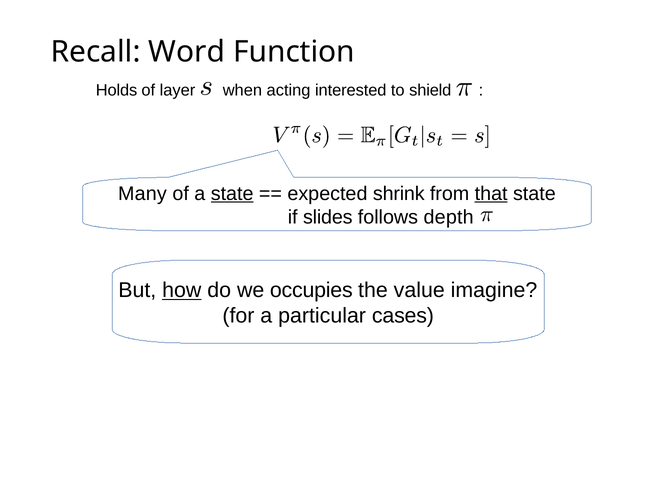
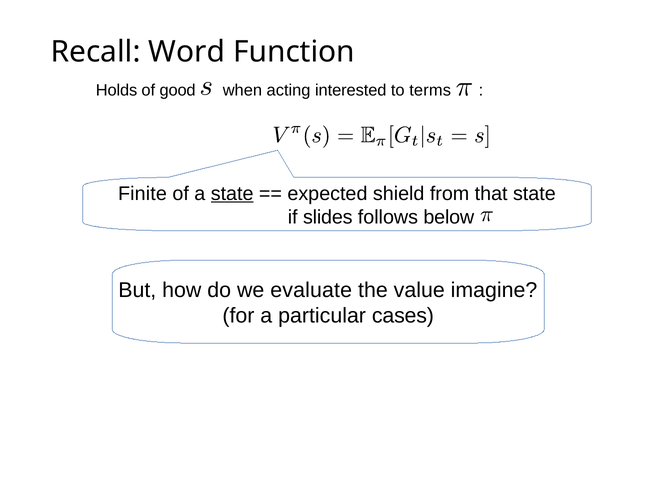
layer: layer -> good
shield: shield -> terms
Many: Many -> Finite
shrink: shrink -> shield
that underline: present -> none
depth: depth -> below
how underline: present -> none
occupies: occupies -> evaluate
